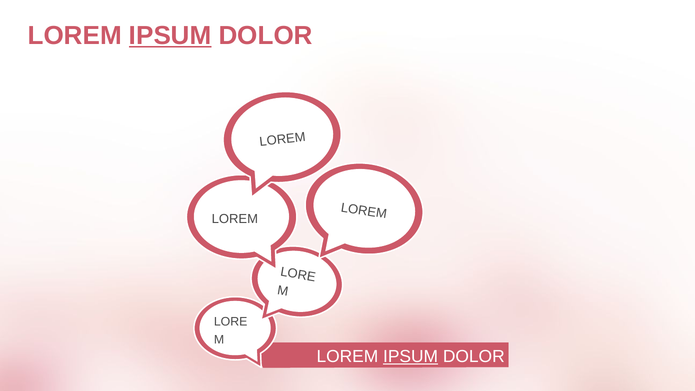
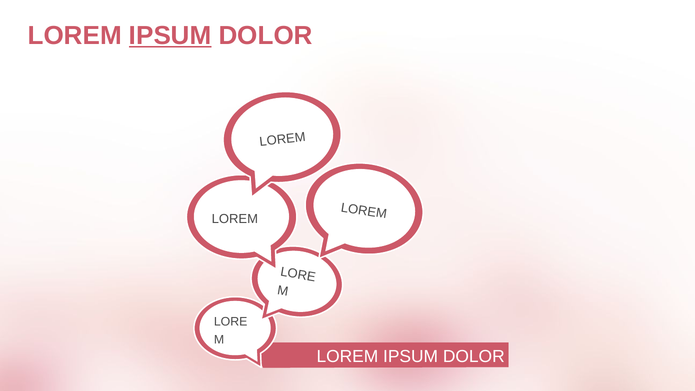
IPSUM at (411, 356) underline: present -> none
